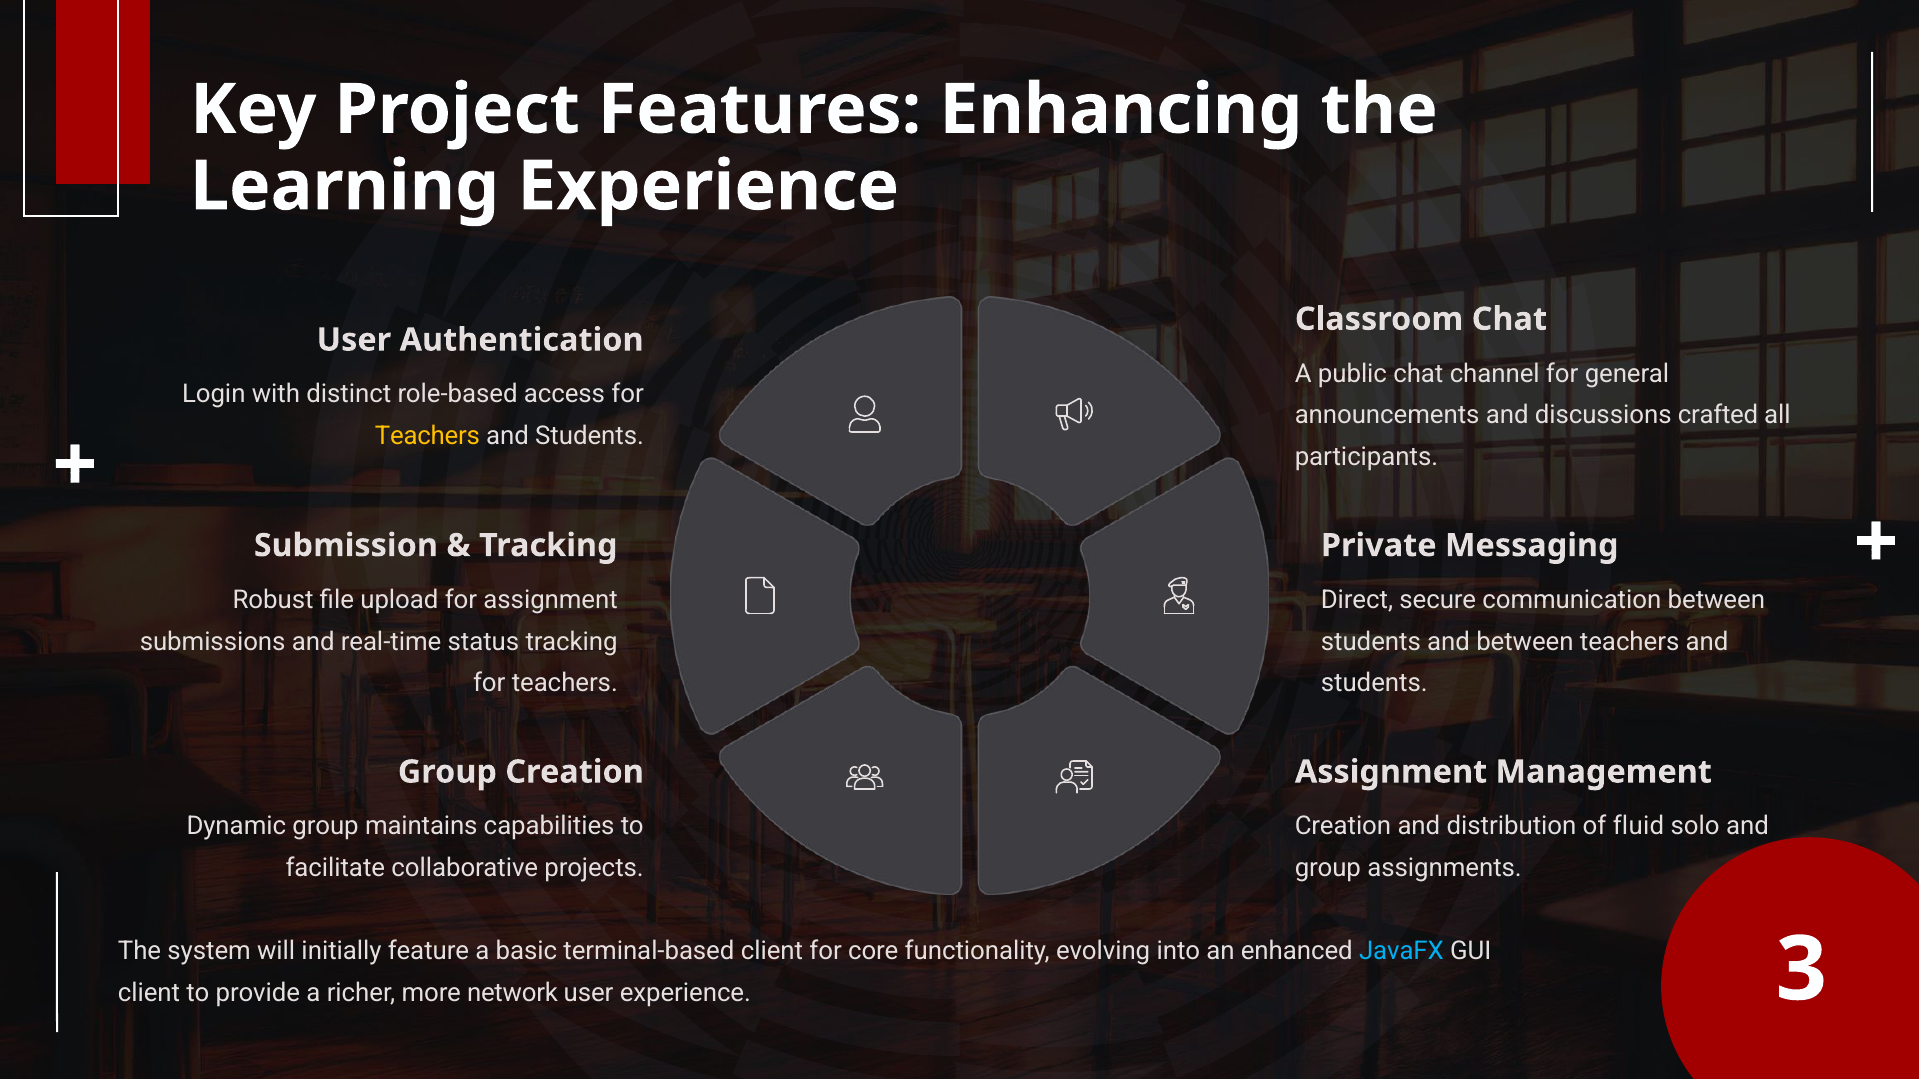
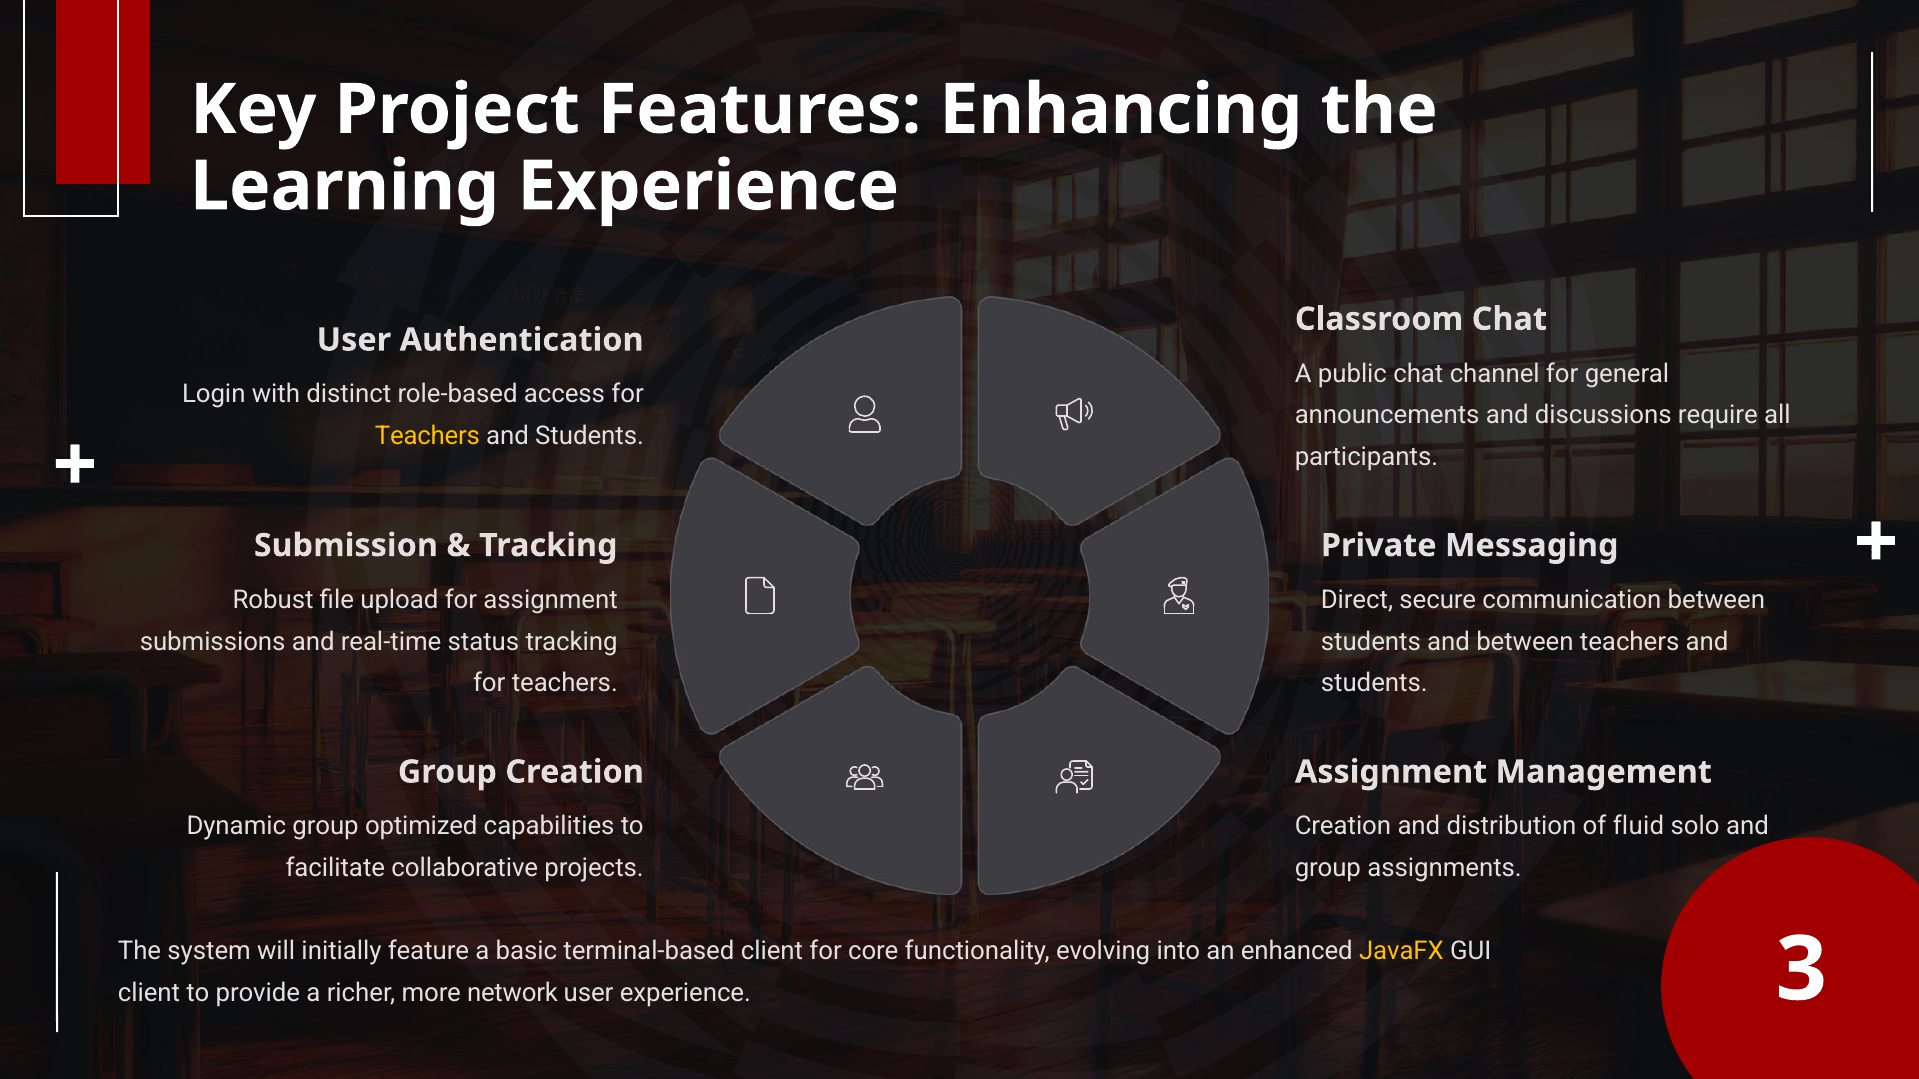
crafted: crafted -> require
maintains: maintains -> optimized
JavaFX colour: light blue -> yellow
